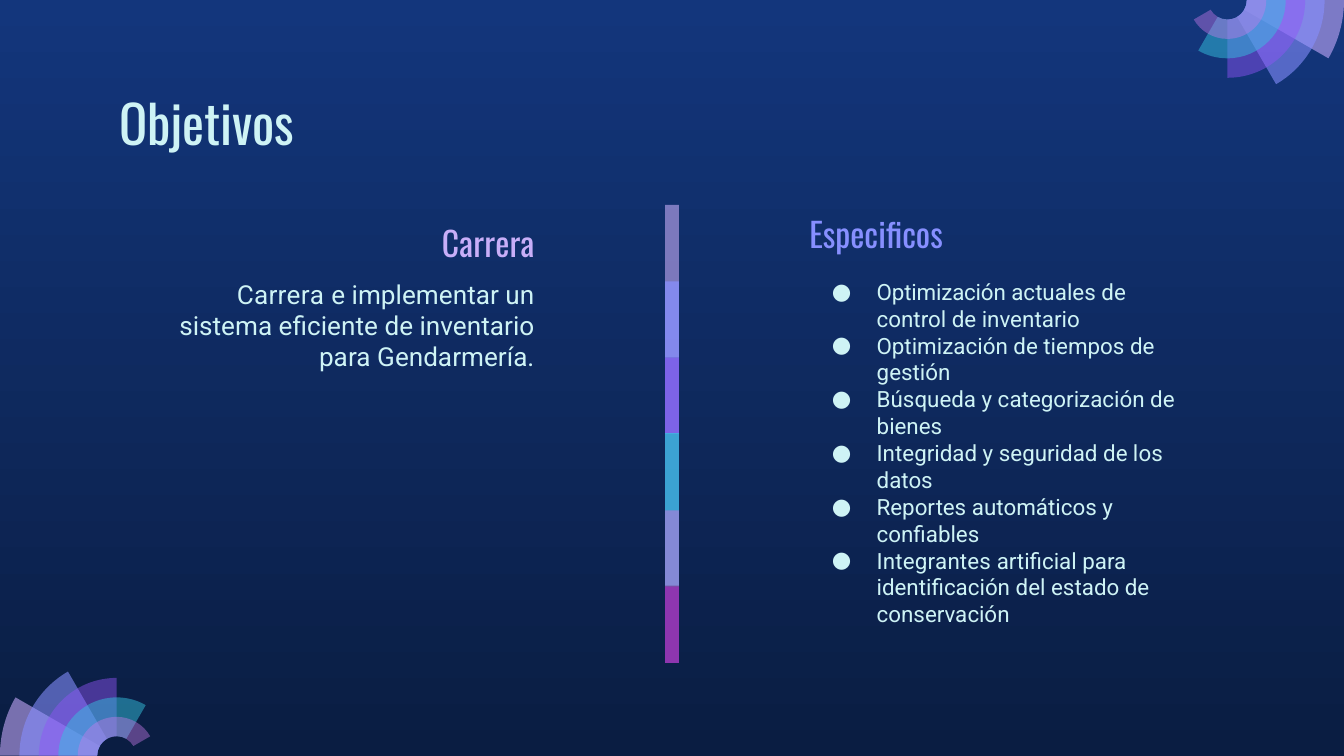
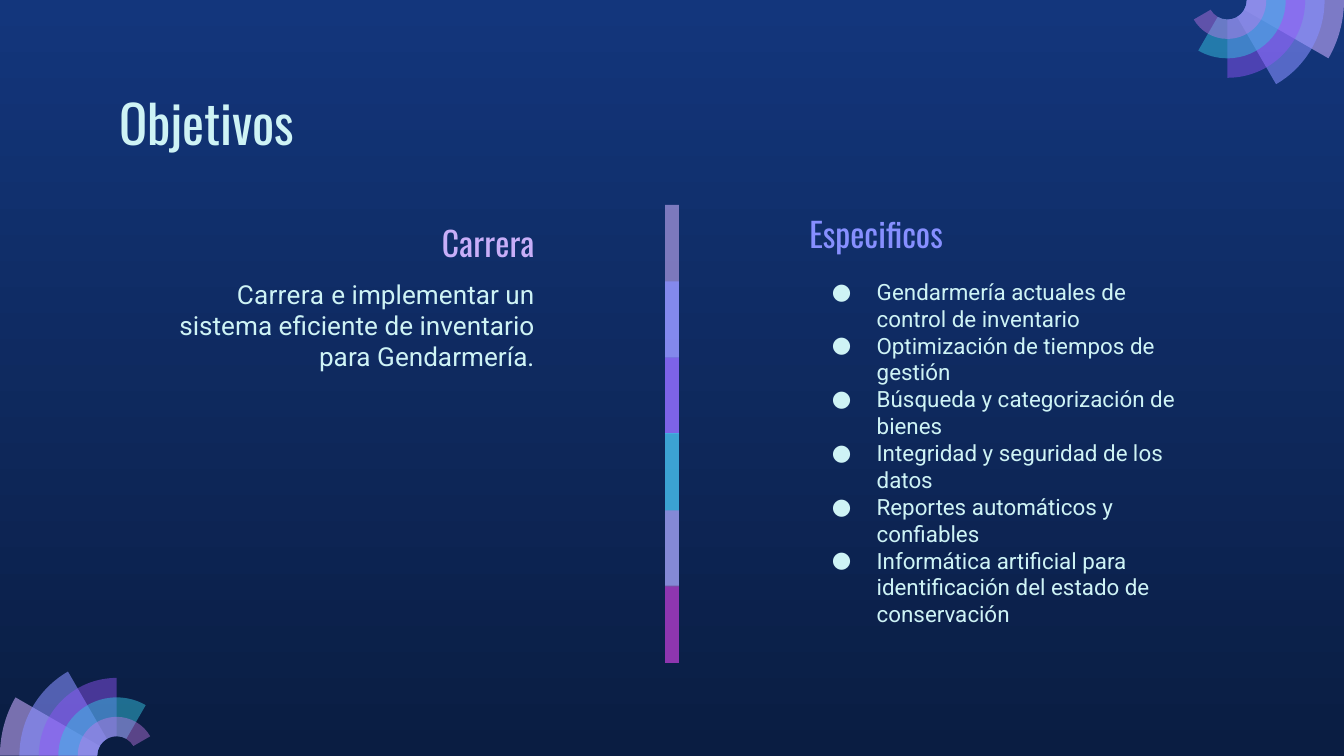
Optimización at (941, 293): Optimización -> Gendarmería
Integrantes: Integrantes -> Informática
